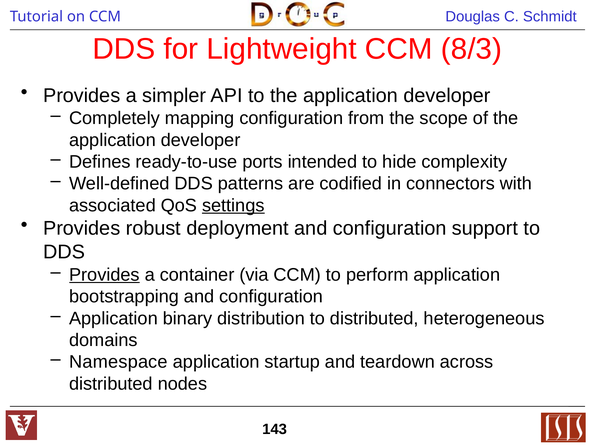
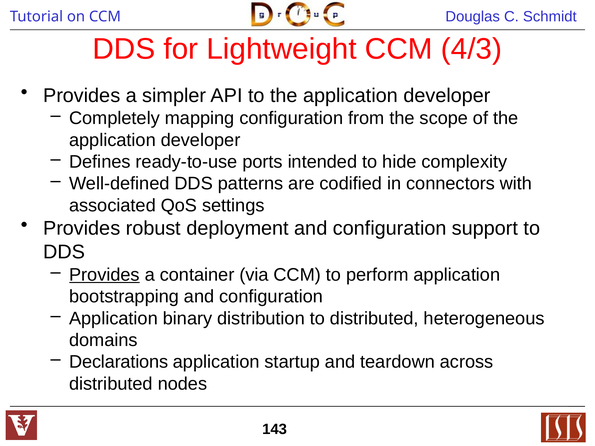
8/3: 8/3 -> 4/3
settings underline: present -> none
Namespace: Namespace -> Declarations
